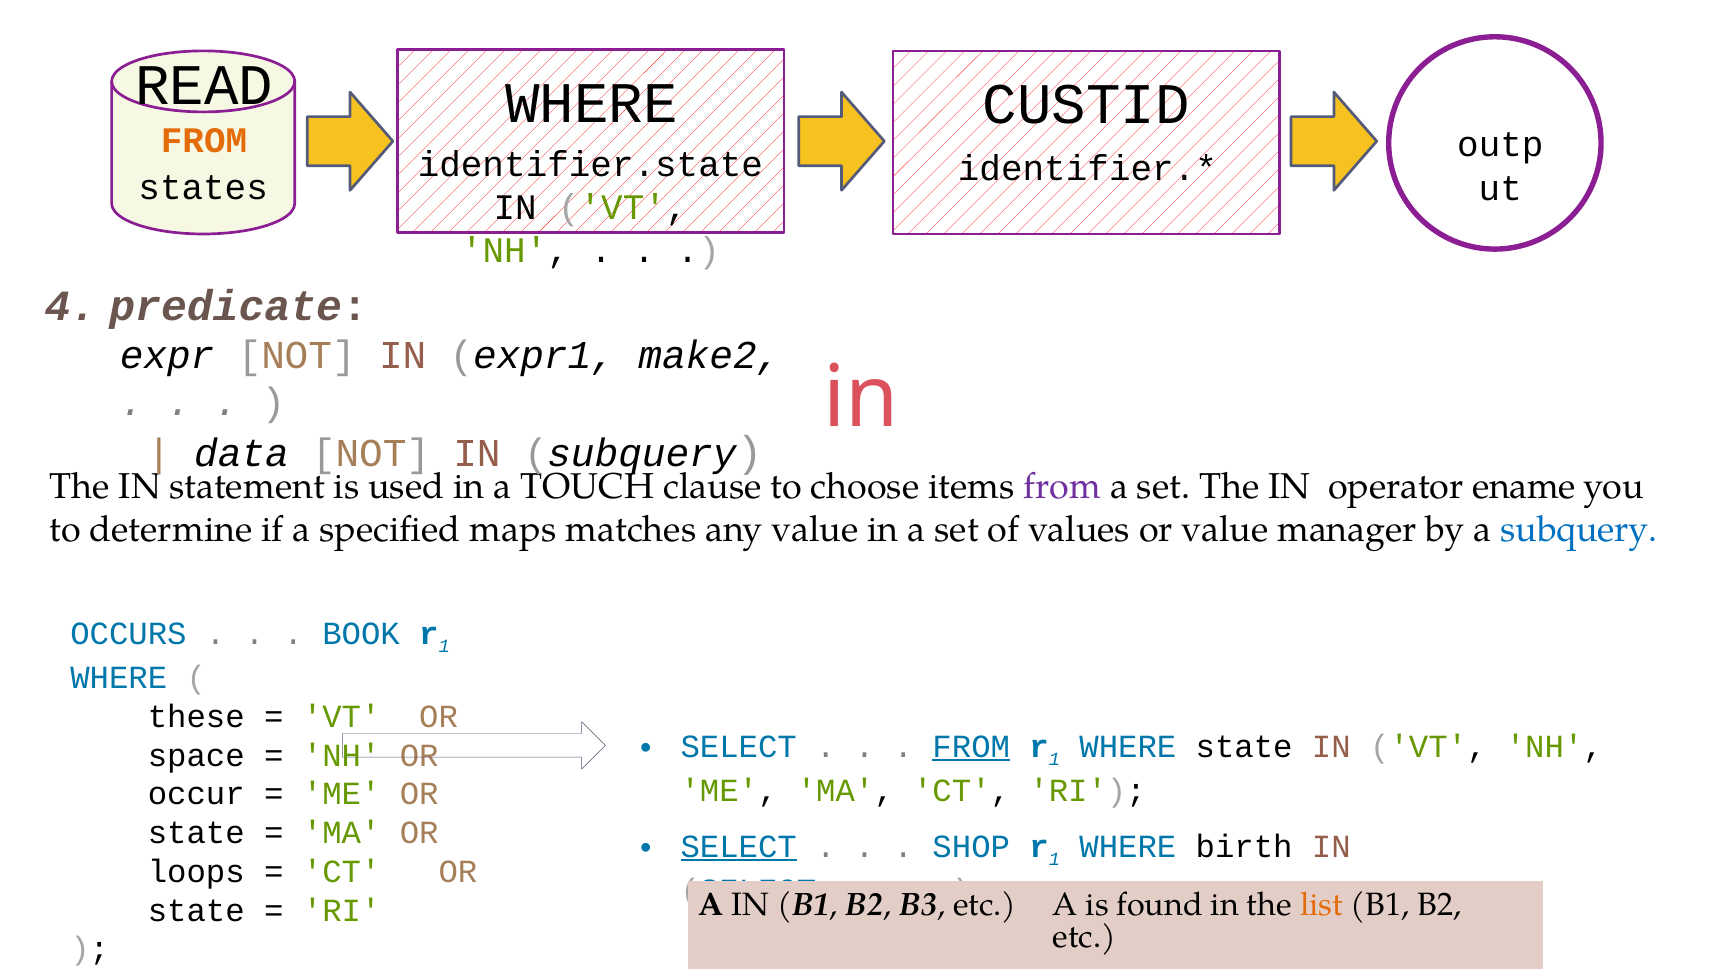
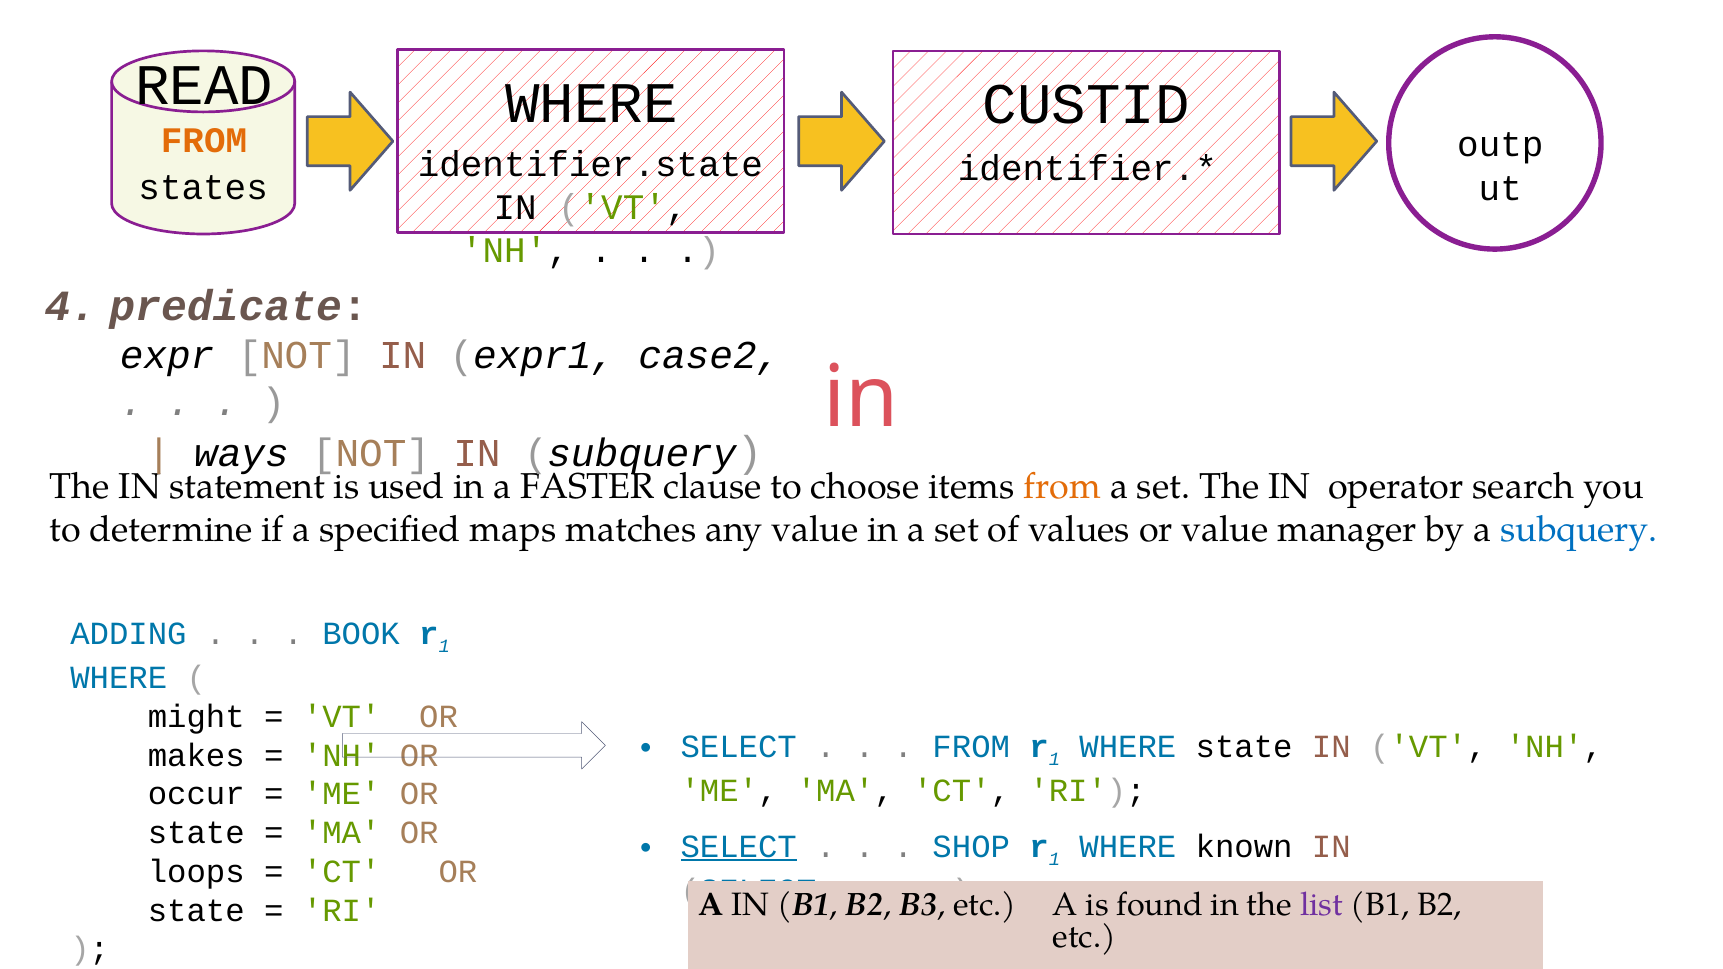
make2: make2 -> case2
data: data -> ways
TOUCH: TOUCH -> FASTER
from at (1062, 487) colour: purple -> orange
ename: ename -> search
OCCURS: OCCURS -> ADDING
these: these -> might
FROM at (971, 747) underline: present -> none
space: space -> makes
birth: birth -> known
list colour: orange -> purple
